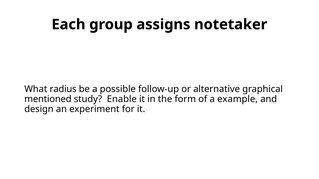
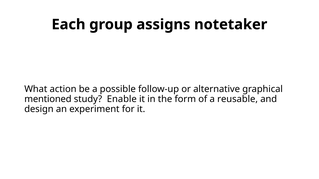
radius: radius -> action
example: example -> reusable
